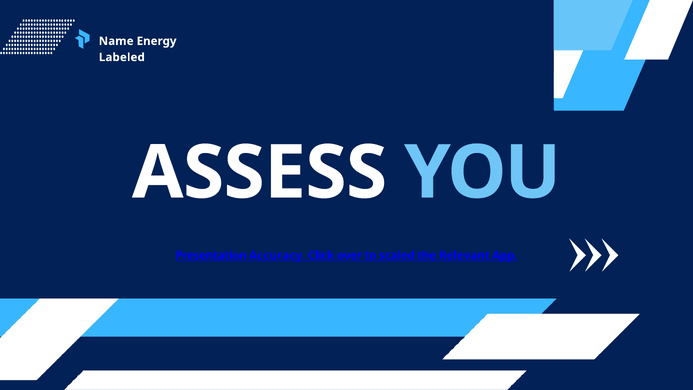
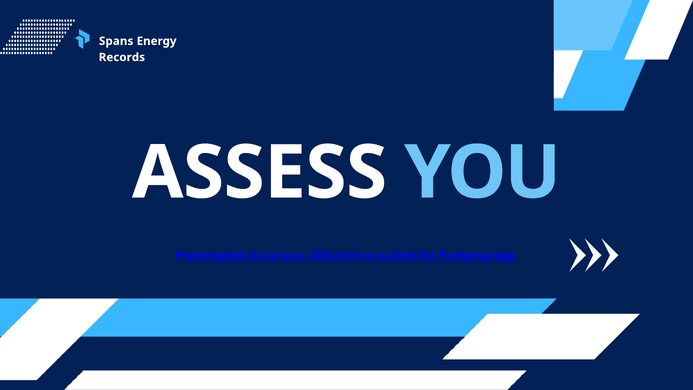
Name: Name -> Spans
Labeled: Labeled -> Records
over: over -> tiers
Relevant: Relevant -> Pumping
